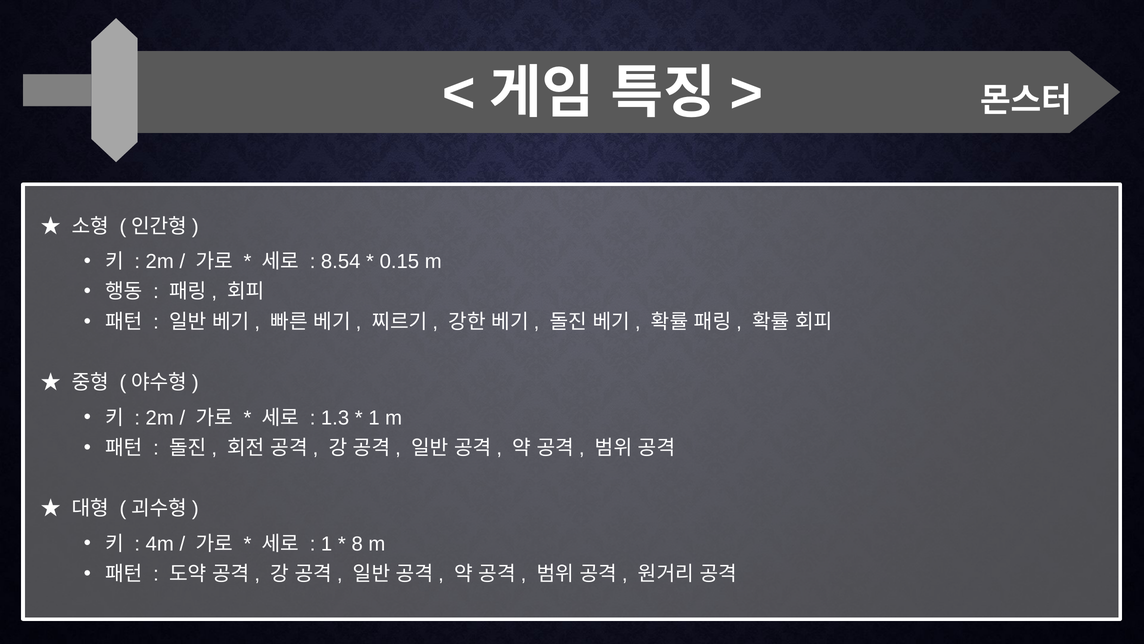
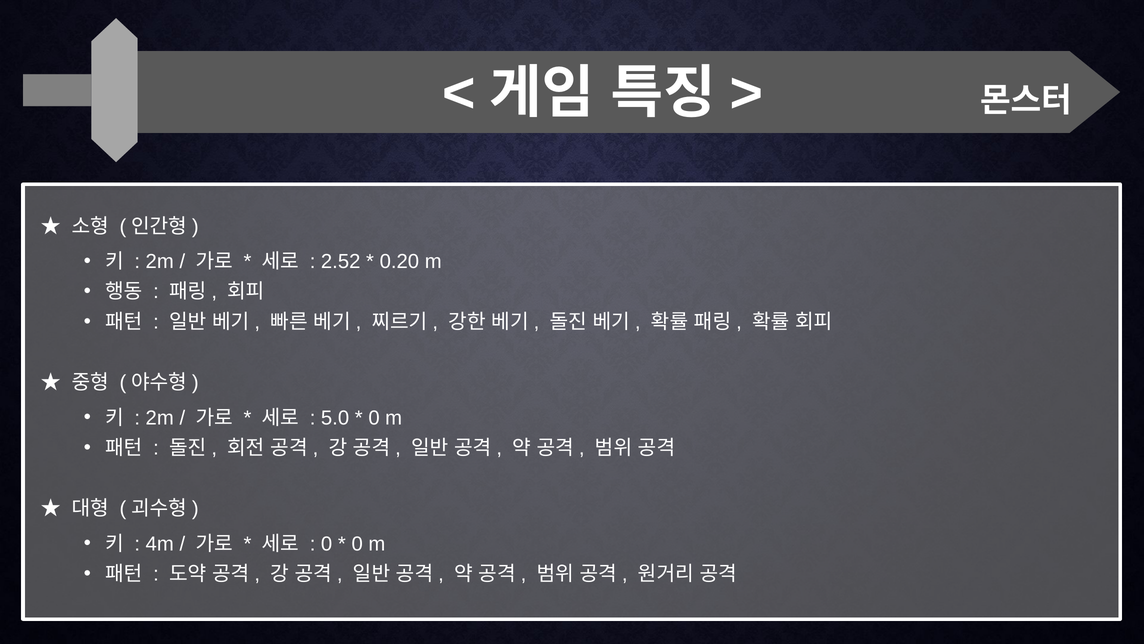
8.54: 8.54 -> 2.52
0.15: 0.15 -> 0.20
1.3: 1.3 -> 5.0
1 at (374, 418): 1 -> 0
1 at (327, 543): 1 -> 0
8 at (357, 543): 8 -> 0
